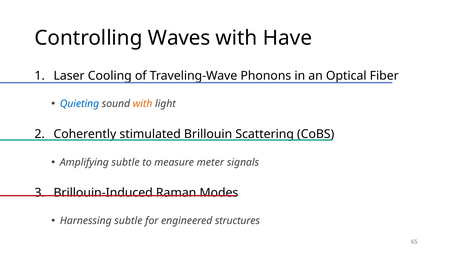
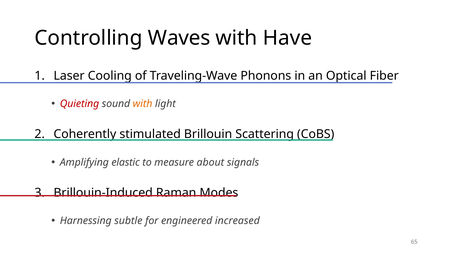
Quieting colour: blue -> red
Amplifying subtle: subtle -> elastic
meter: meter -> about
structures: structures -> increased
